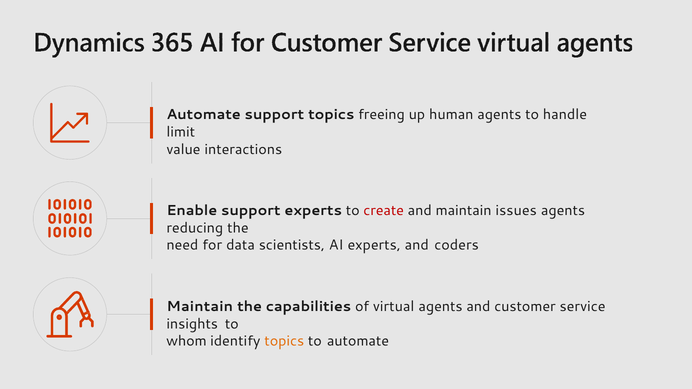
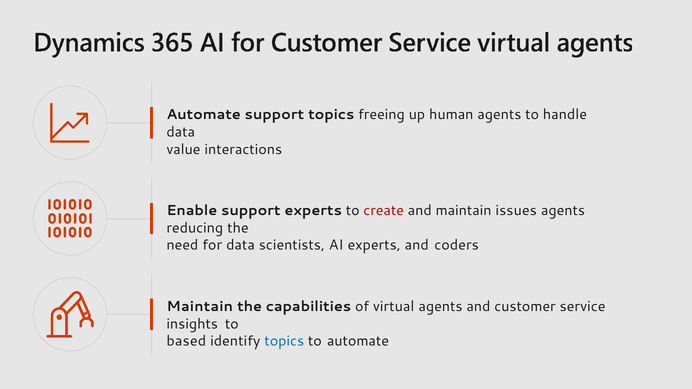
limit at (181, 132): limit -> data
whom: whom -> based
topics at (284, 341) colour: orange -> blue
